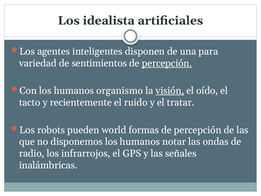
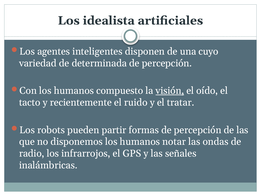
para: para -> cuyo
sentimientos: sentimientos -> determinada
percepción at (167, 63) underline: present -> none
organismo: organismo -> compuesto
world: world -> partir
